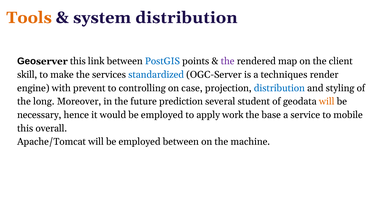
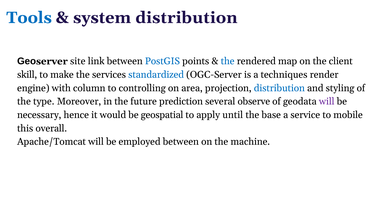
Tools colour: orange -> blue
Geoserver this: this -> site
the at (228, 61) colour: purple -> blue
prevent: prevent -> column
case: case -> area
long: long -> type
student: student -> observe
will at (327, 101) colour: orange -> purple
would be employed: employed -> geospatial
work: work -> until
